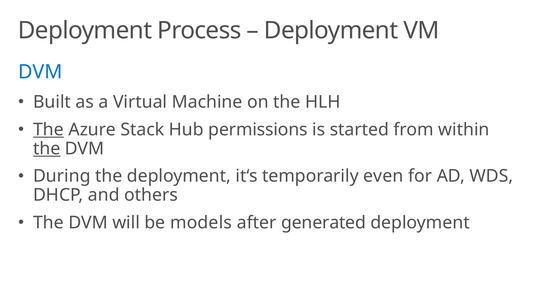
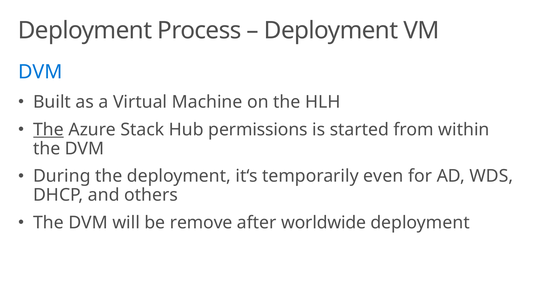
the at (47, 149) underline: present -> none
models: models -> remove
generated: generated -> worldwide
